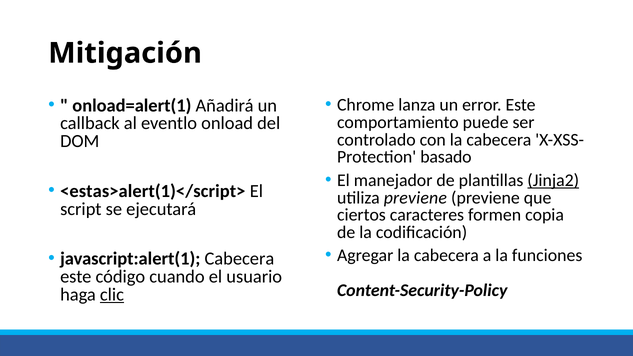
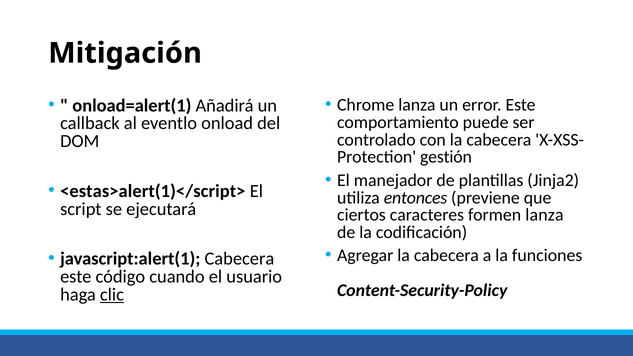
basado: basado -> gestión
Jinja2 underline: present -> none
utiliza previene: previene -> entonces
formen copia: copia -> lanza
